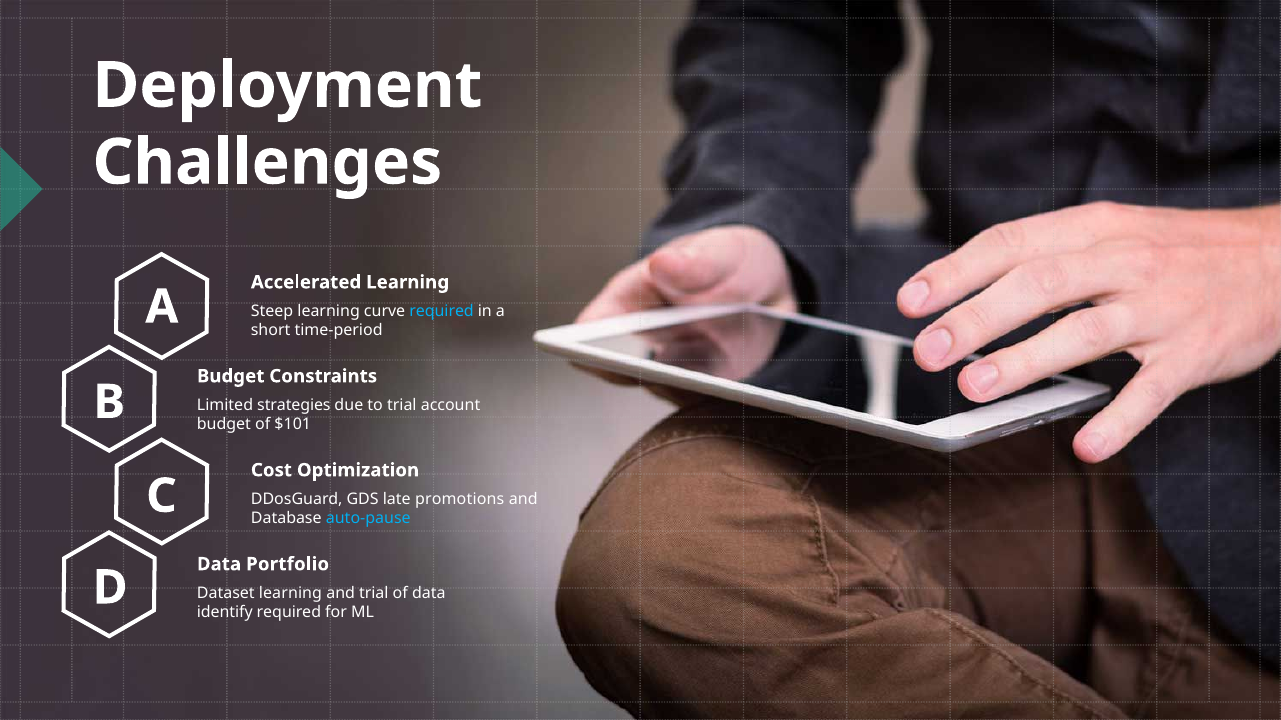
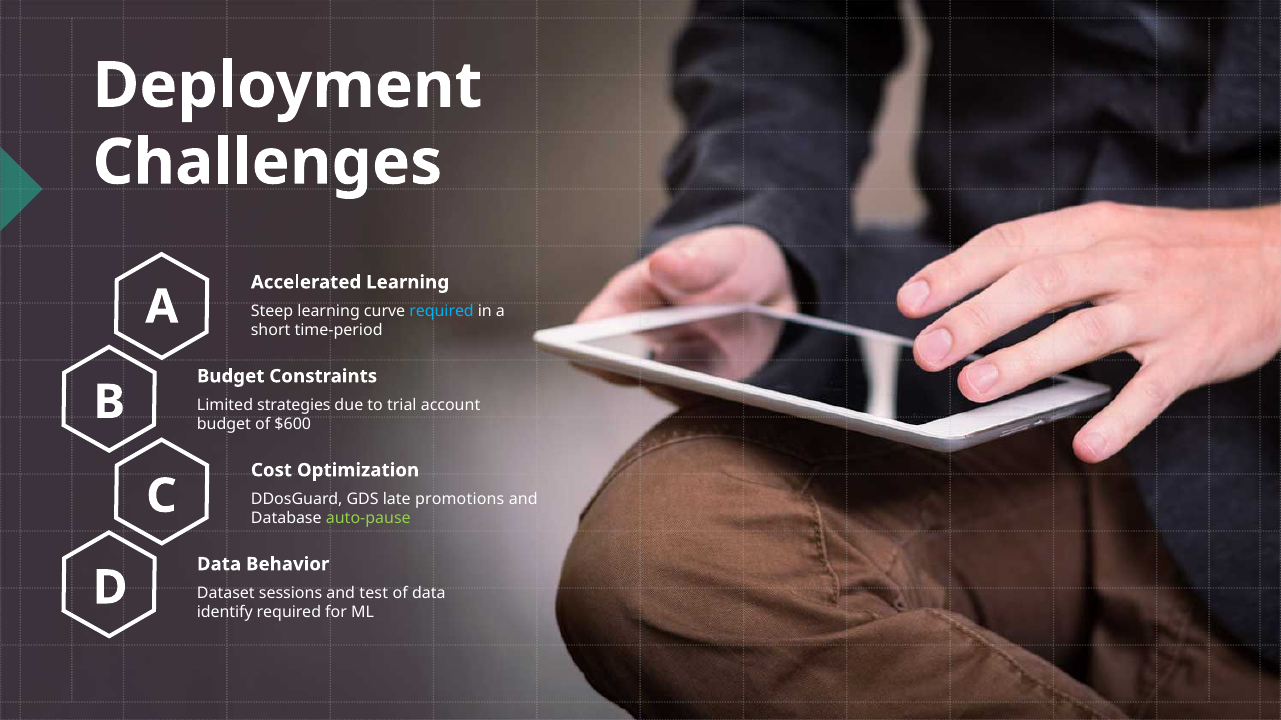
$101: $101 -> $600
auto-pause colour: light blue -> light green
Portfolio: Portfolio -> Behavior
Dataset learning: learning -> sessions
and trial: trial -> test
